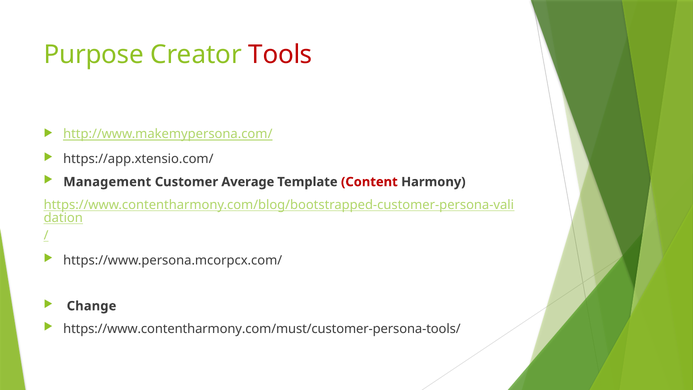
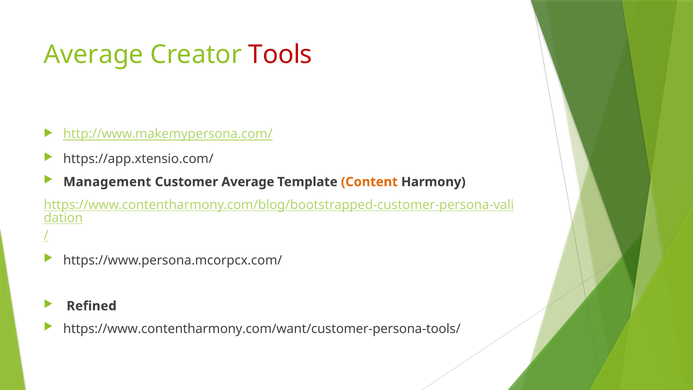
Purpose at (94, 55): Purpose -> Average
Content colour: red -> orange
Change: Change -> Refined
https://www.contentharmony.com/must/customer-persona-tools/: https://www.contentharmony.com/must/customer-persona-tools/ -> https://www.contentharmony.com/want/customer-persona-tools/
